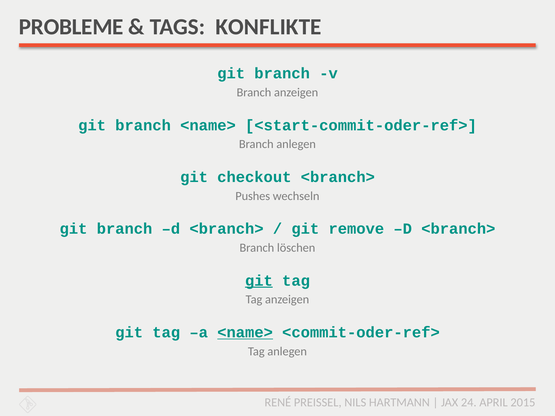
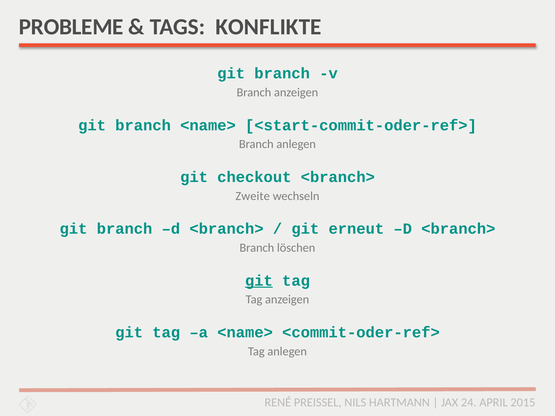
Pushes: Pushes -> Zweite
remove: remove -> erneut
<name> at (245, 333) underline: present -> none
